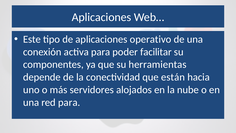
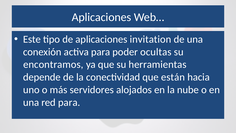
operativo: operativo -> invitation
facilitar: facilitar -> ocultas
componentes: componentes -> encontramos
